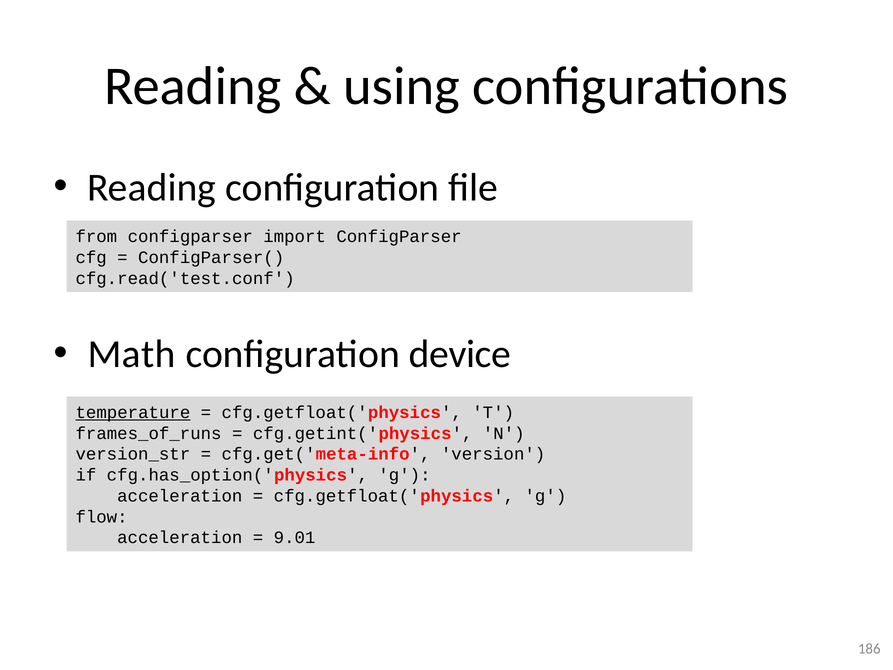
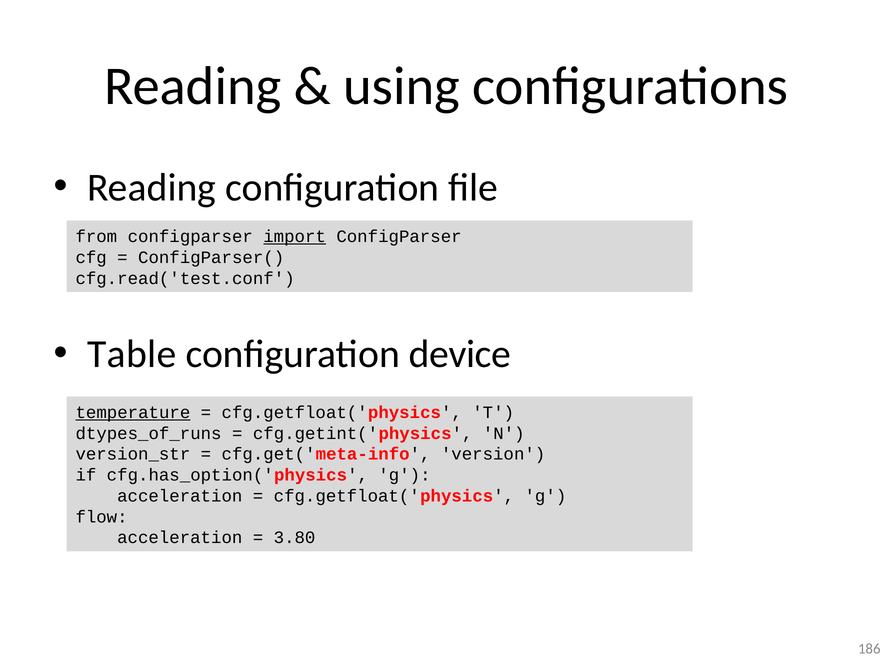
import underline: none -> present
Math: Math -> Table
frames_of_runs: frames_of_runs -> dtypes_of_runs
9.01: 9.01 -> 3.80
